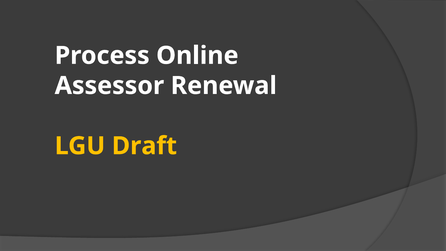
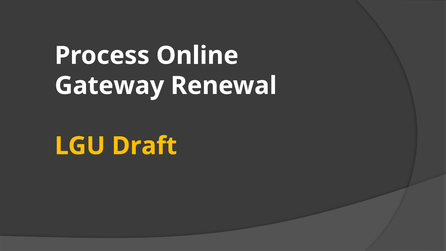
Assessor: Assessor -> Gateway
